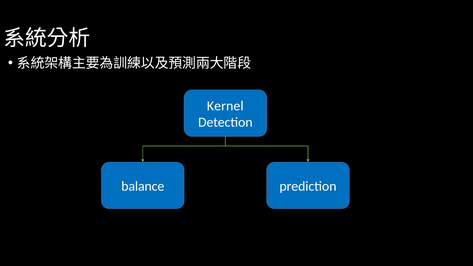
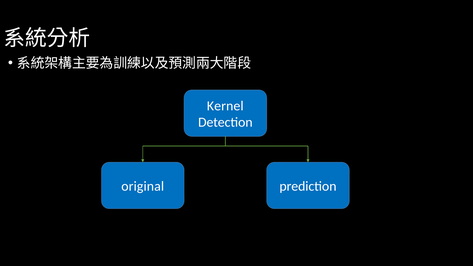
balance: balance -> original
